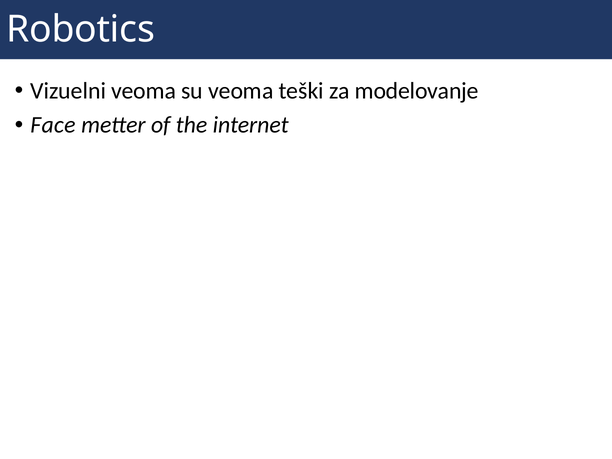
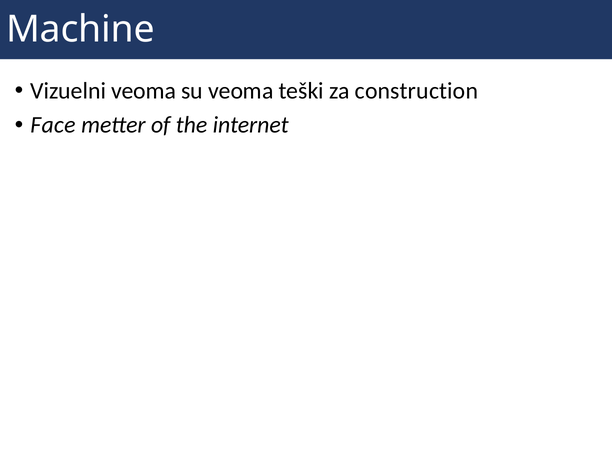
Robotics: Robotics -> Machine
modelovanje: modelovanje -> construction
